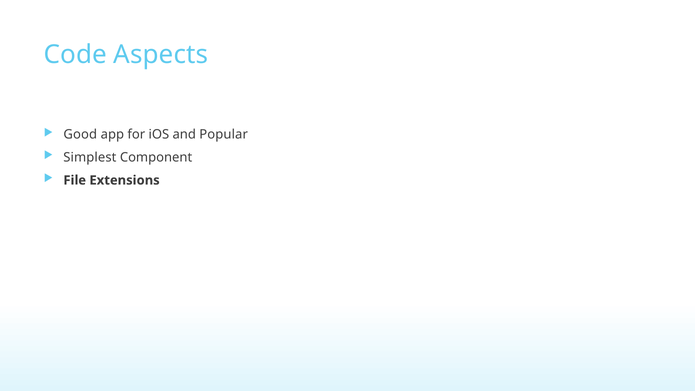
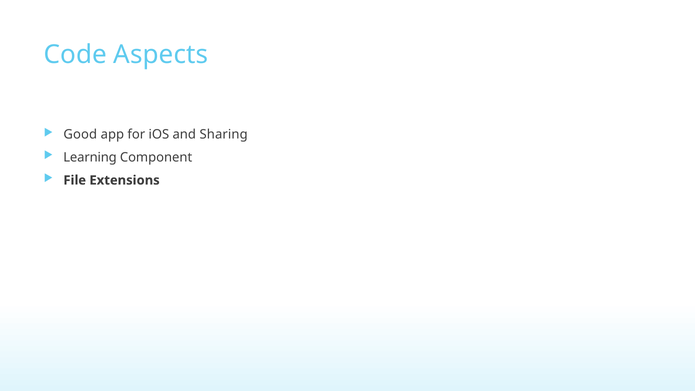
Popular: Popular -> Sharing
Simplest: Simplest -> Learning
